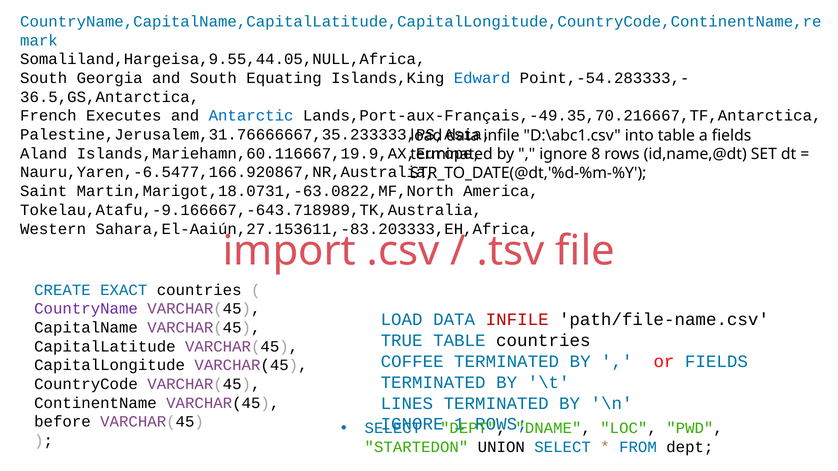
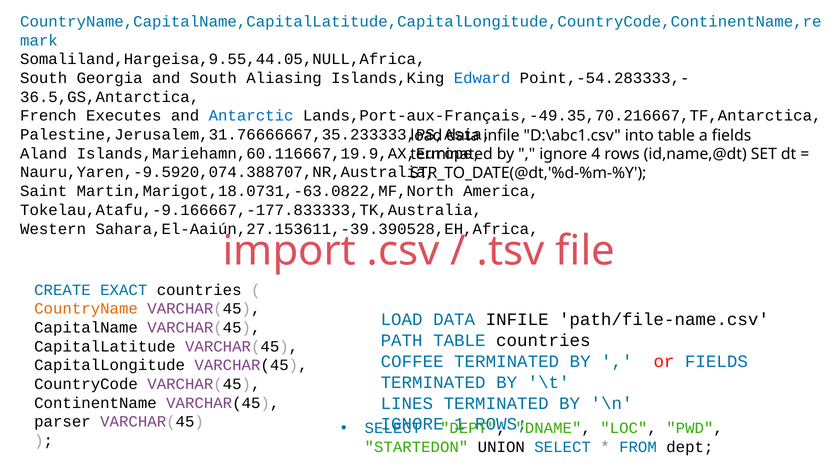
Equating: Equating -> Aliasing
8: 8 -> 4
Nauru,Yaren,-6.5477,166.920867,NR,Australia: Nauru,Yaren,-6.5477,166.920867,NR,Australia -> Nauru,Yaren,-9.5920,074.388707,NR,Australia
Tokelau,Atafu,-9.166667,-643.718989,TK,Australia: Tokelau,Atafu,-9.166667,-643.718989,TK,Australia -> Tokelau,Atafu,-9.166667,-177.833333,TK,Australia
Sahara,El-Aaiún,27.153611,-83.203333,EH,Africa: Sahara,El-Aaiún,27.153611,-83.203333,EH,Africa -> Sahara,El-Aaiún,27.153611,-39.390528,EH,Africa
CountryName colour: purple -> orange
INFILE at (517, 320) colour: red -> black
TRUE: TRUE -> PATH
before: before -> parser
